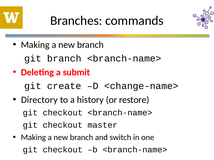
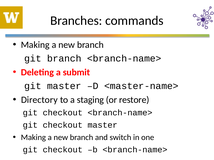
git create: create -> master
<change-name>: <change-name> -> <master-name>
history: history -> staging
